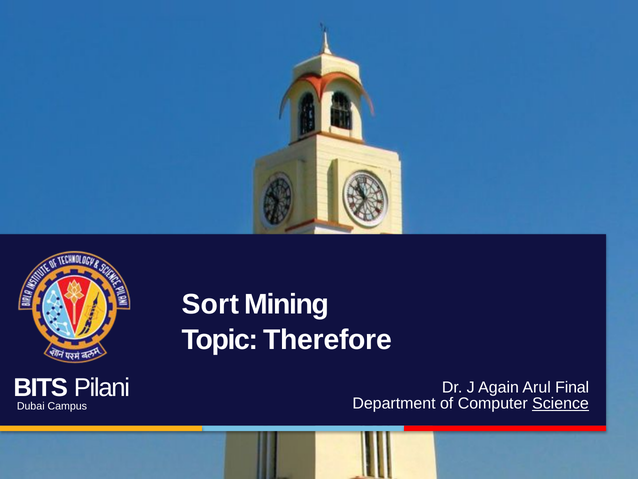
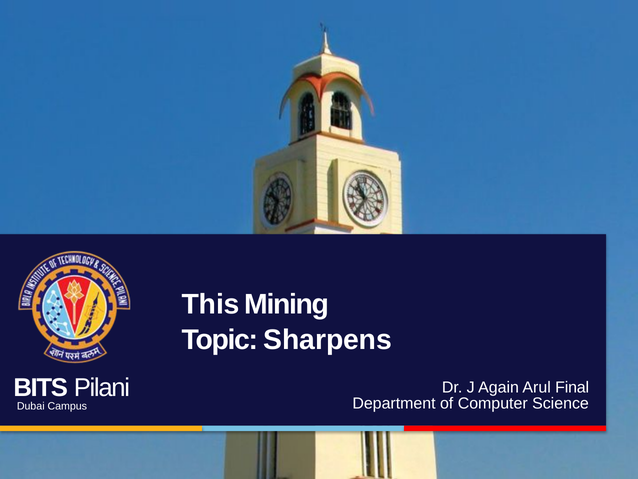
Sort: Sort -> This
Therefore: Therefore -> Sharpens
Science underline: present -> none
